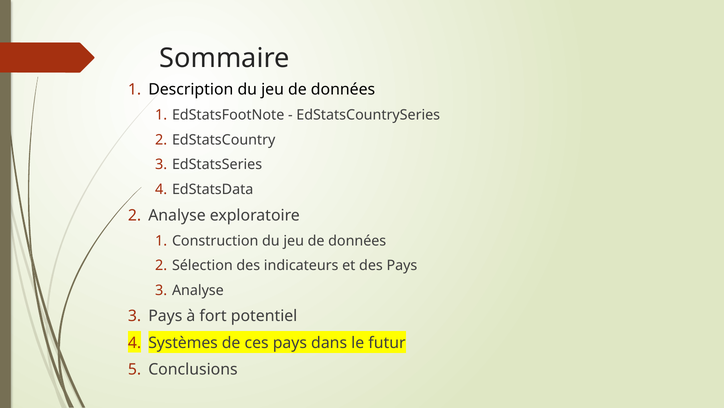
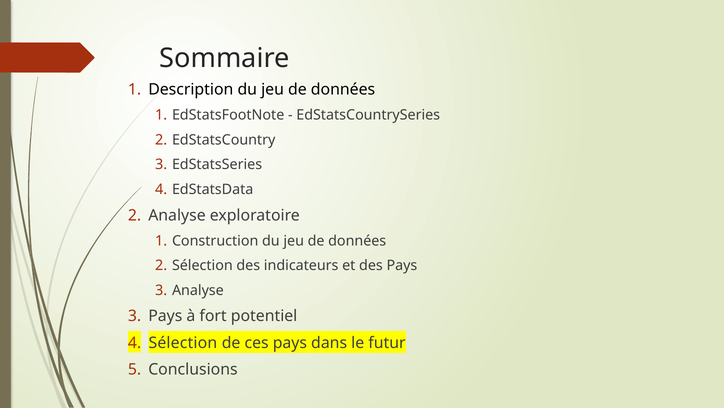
Systèmes at (183, 342): Systèmes -> Sélection
